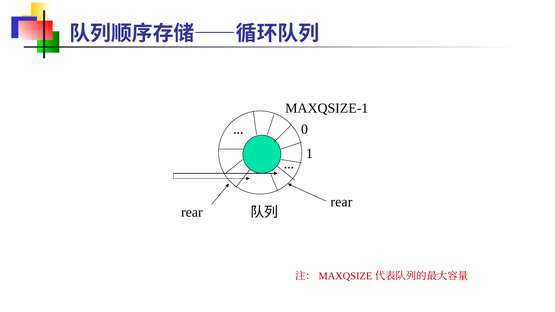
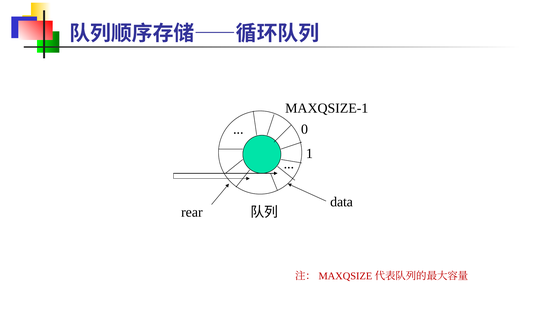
rear at (341, 202): rear -> data
